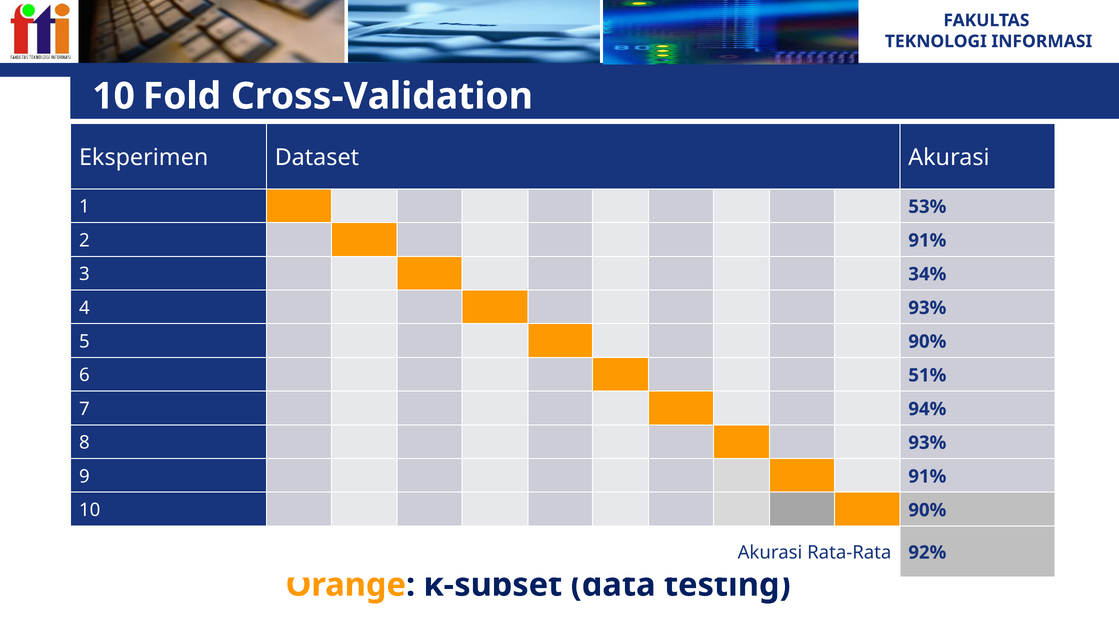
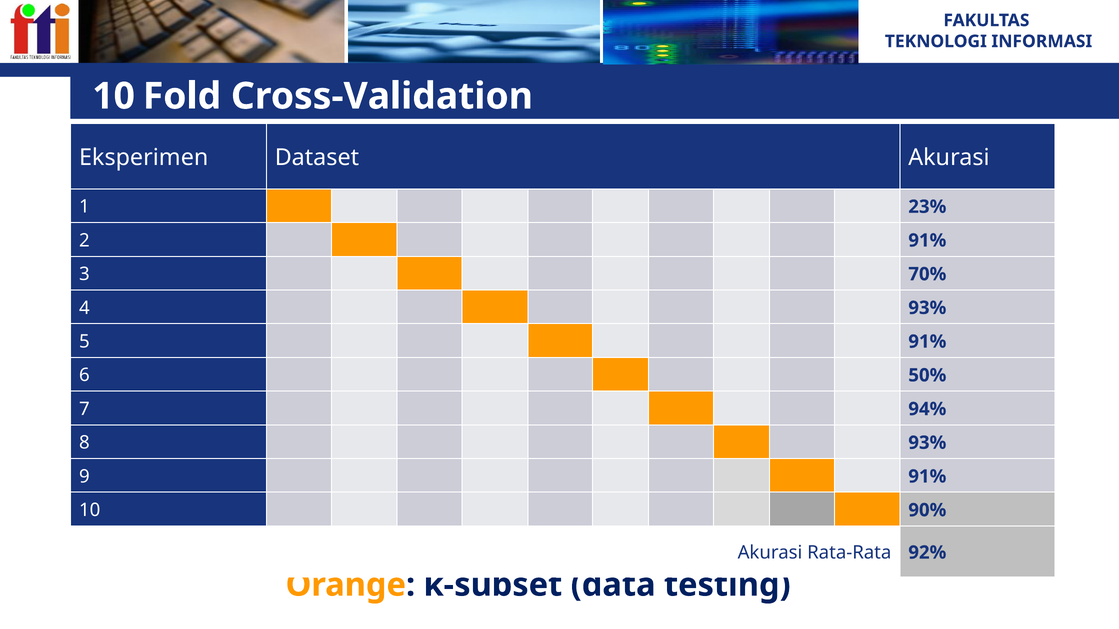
53%: 53% -> 23%
34%: 34% -> 70%
5 90%: 90% -> 91%
51%: 51% -> 50%
